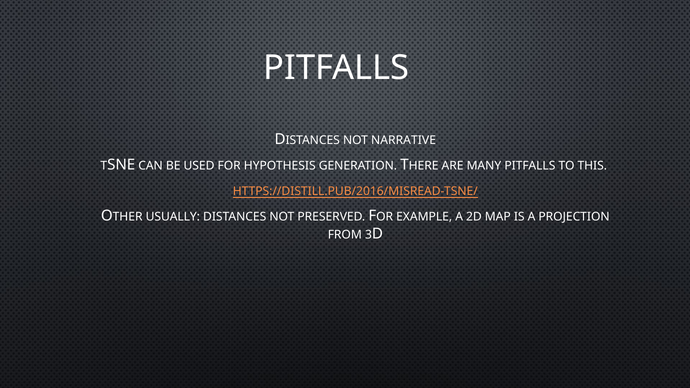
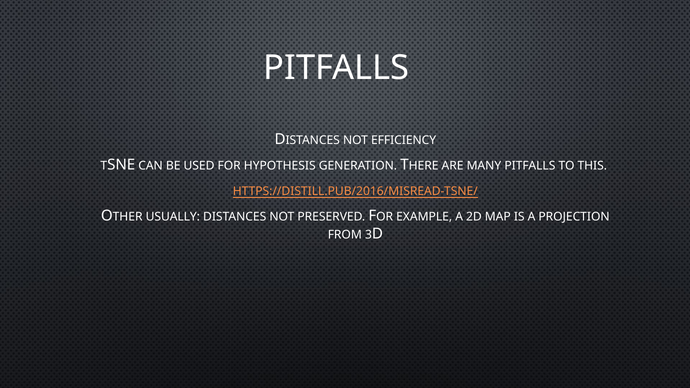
NARRATIVE: NARRATIVE -> EFFICIENCY
